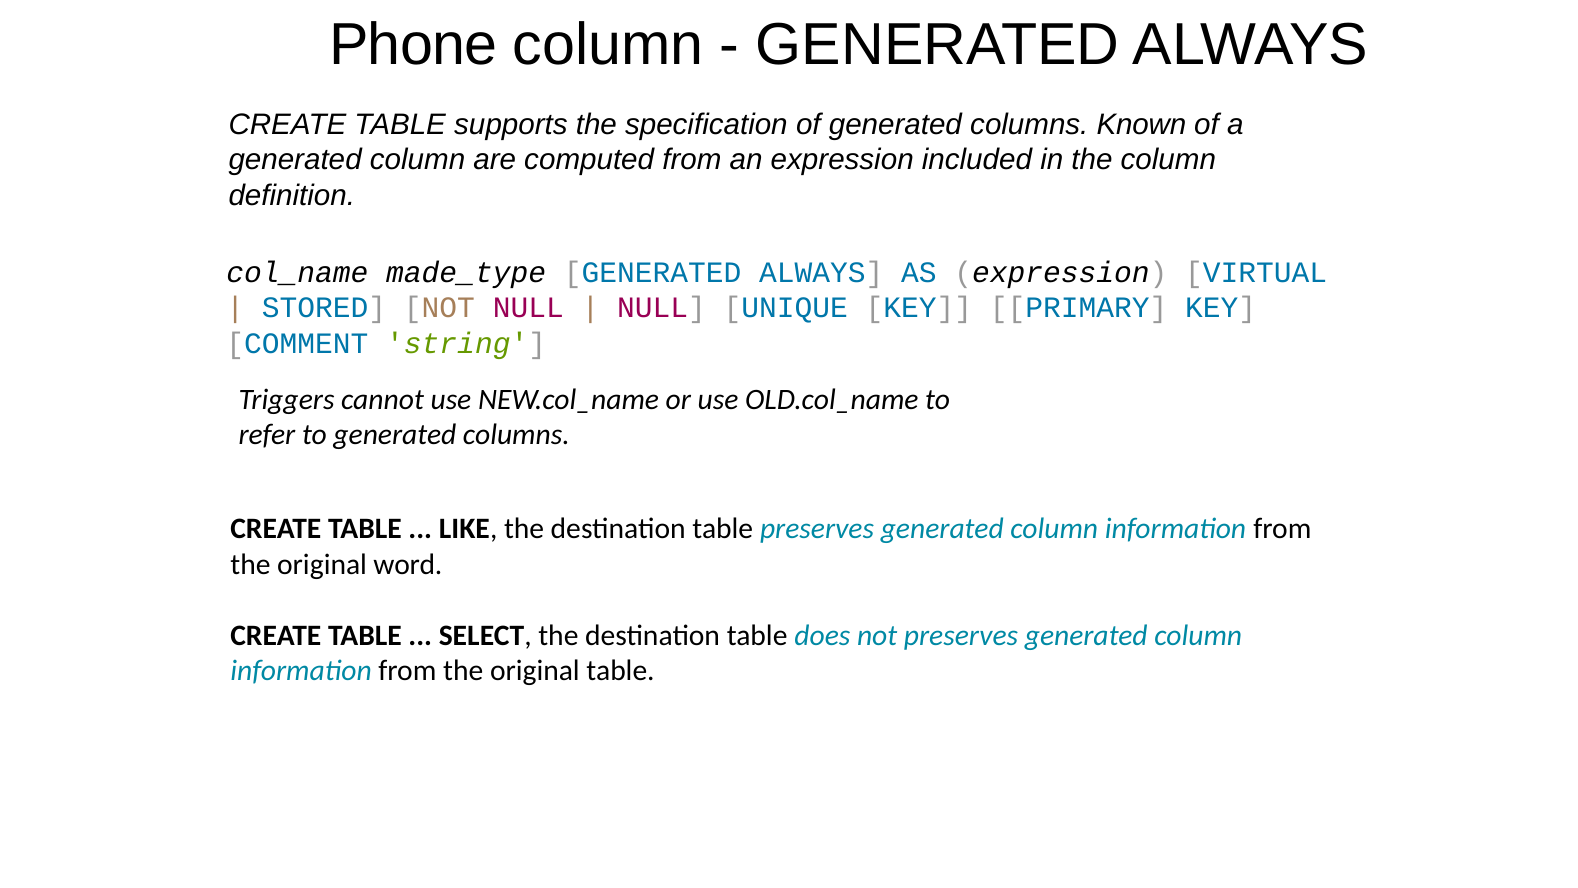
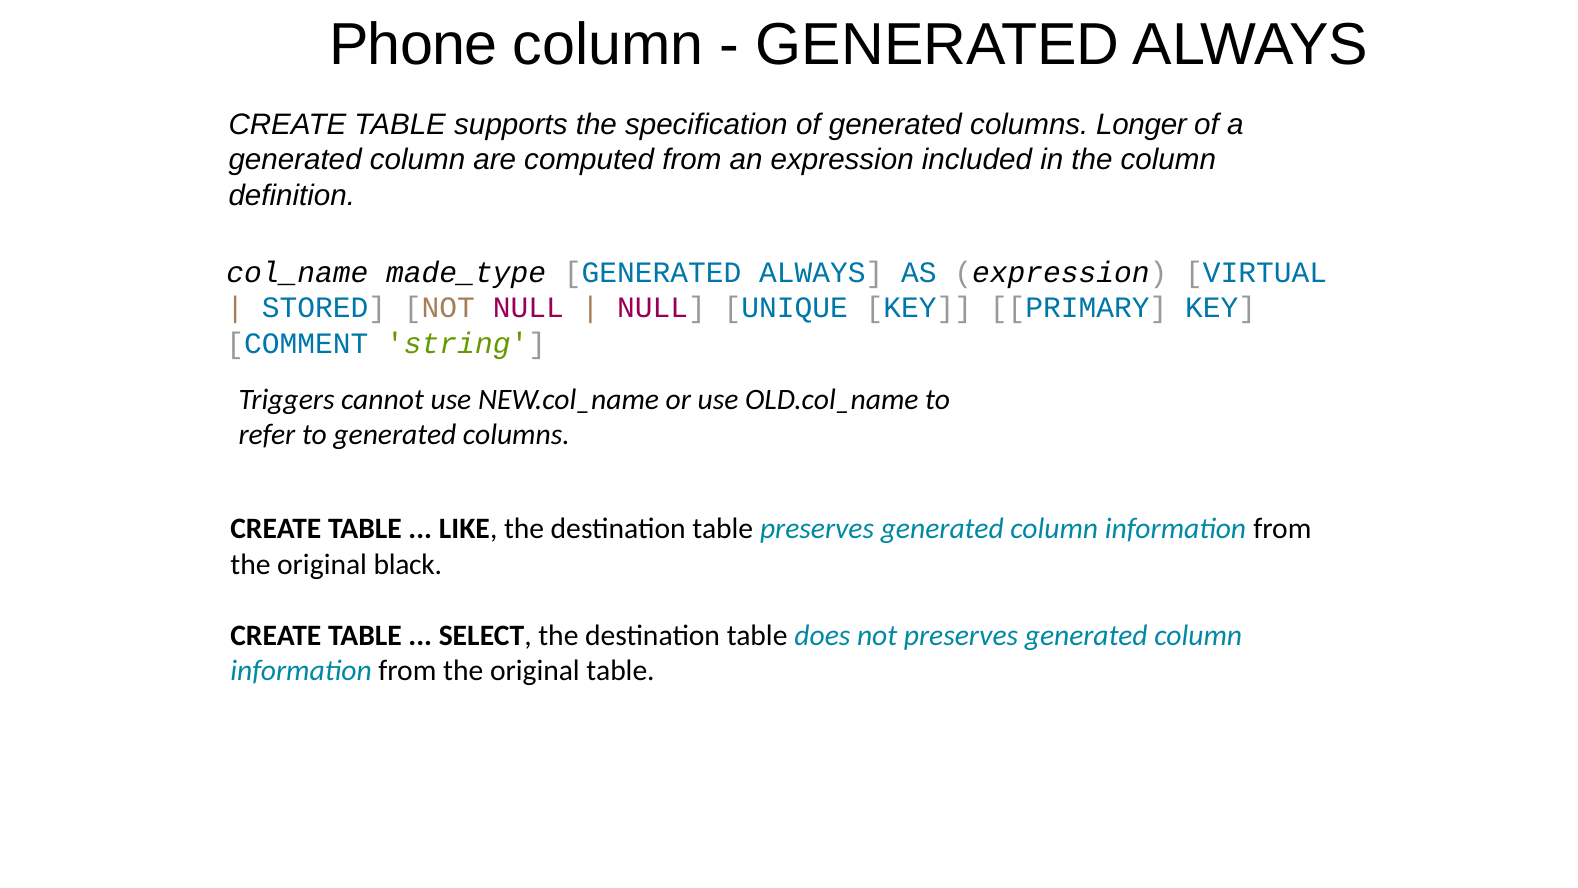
Known: Known -> Longer
word: word -> black
